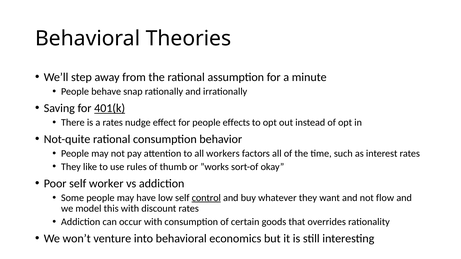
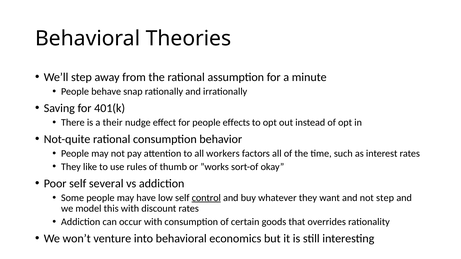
401(k underline: present -> none
a rates: rates -> their
worker: worker -> several
not flow: flow -> step
